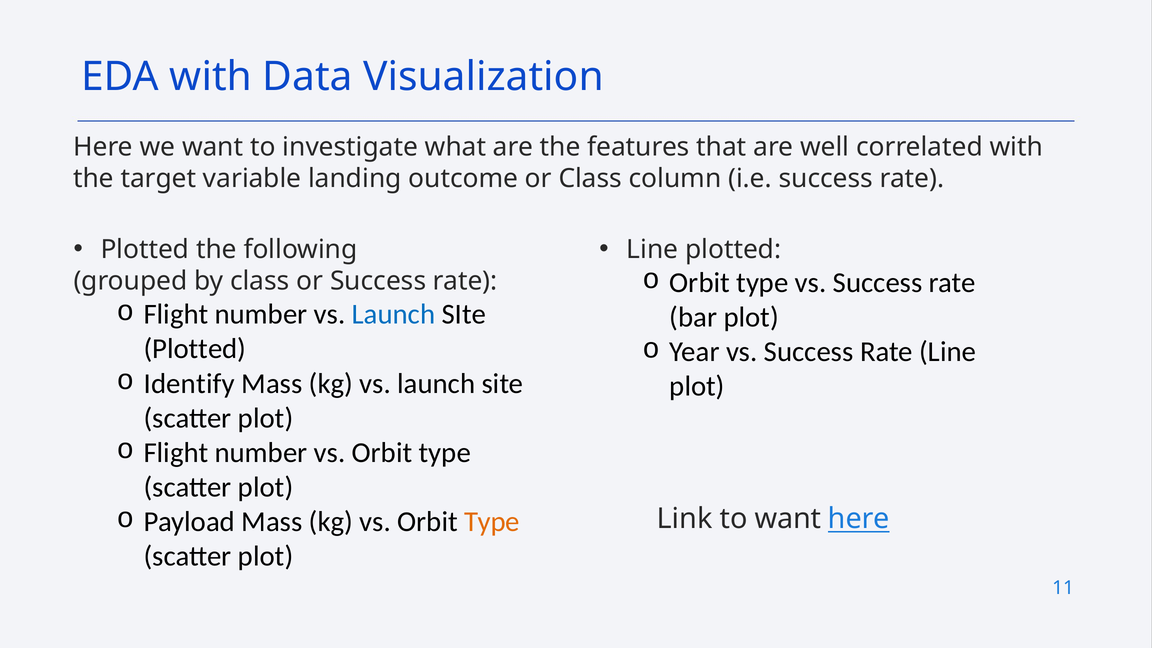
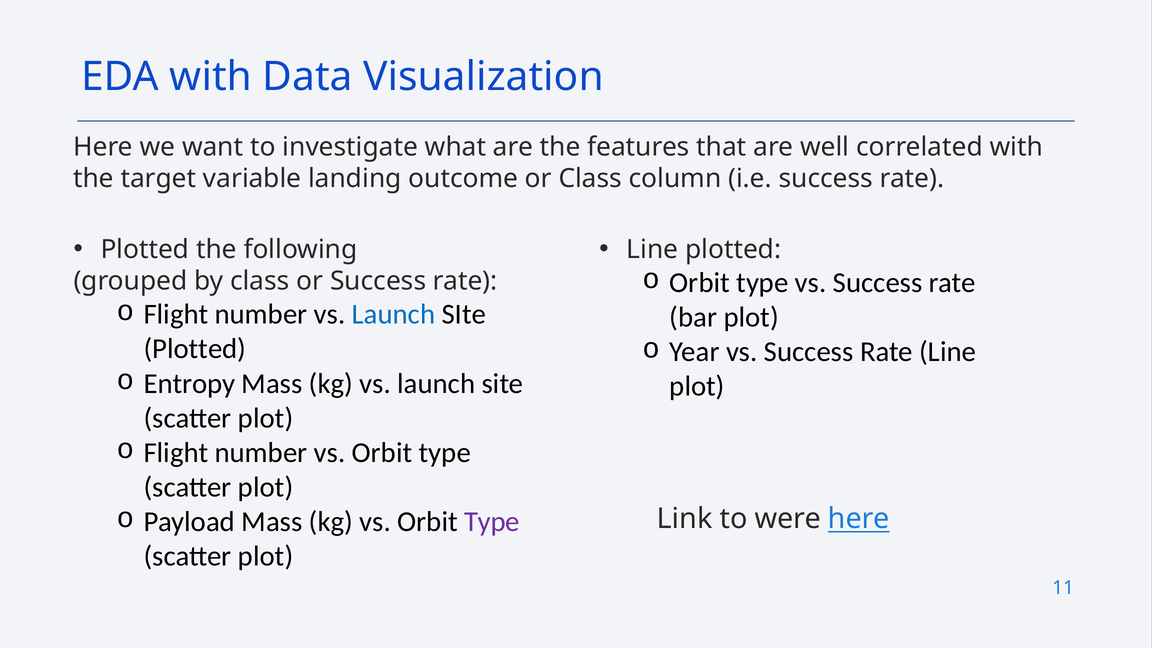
Identify: Identify -> Entropy
Type at (492, 522) colour: orange -> purple
to want: want -> were
